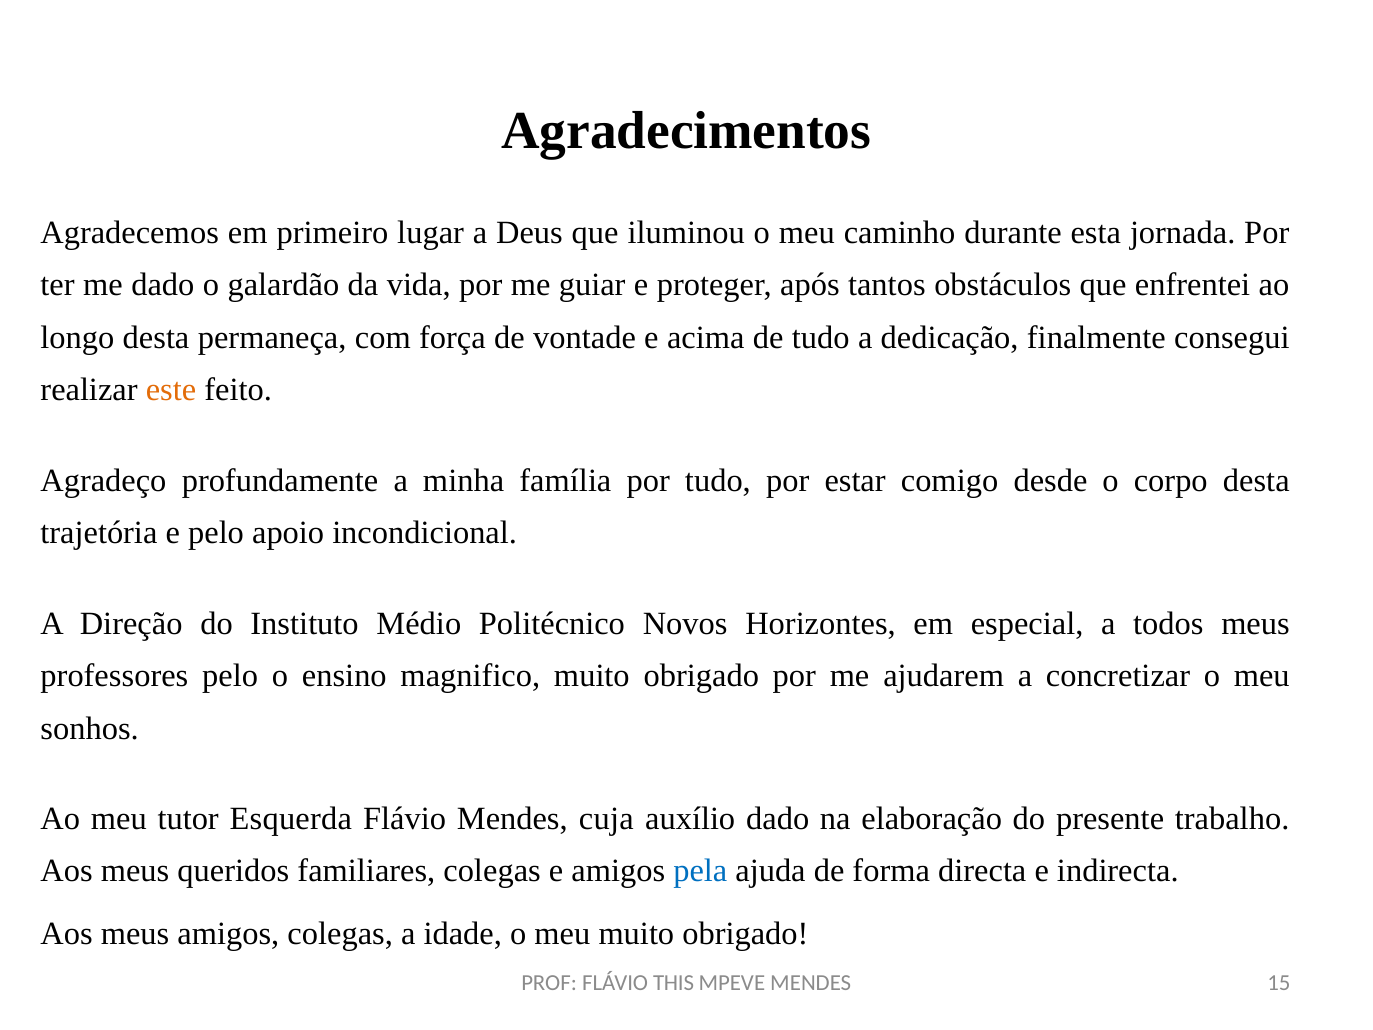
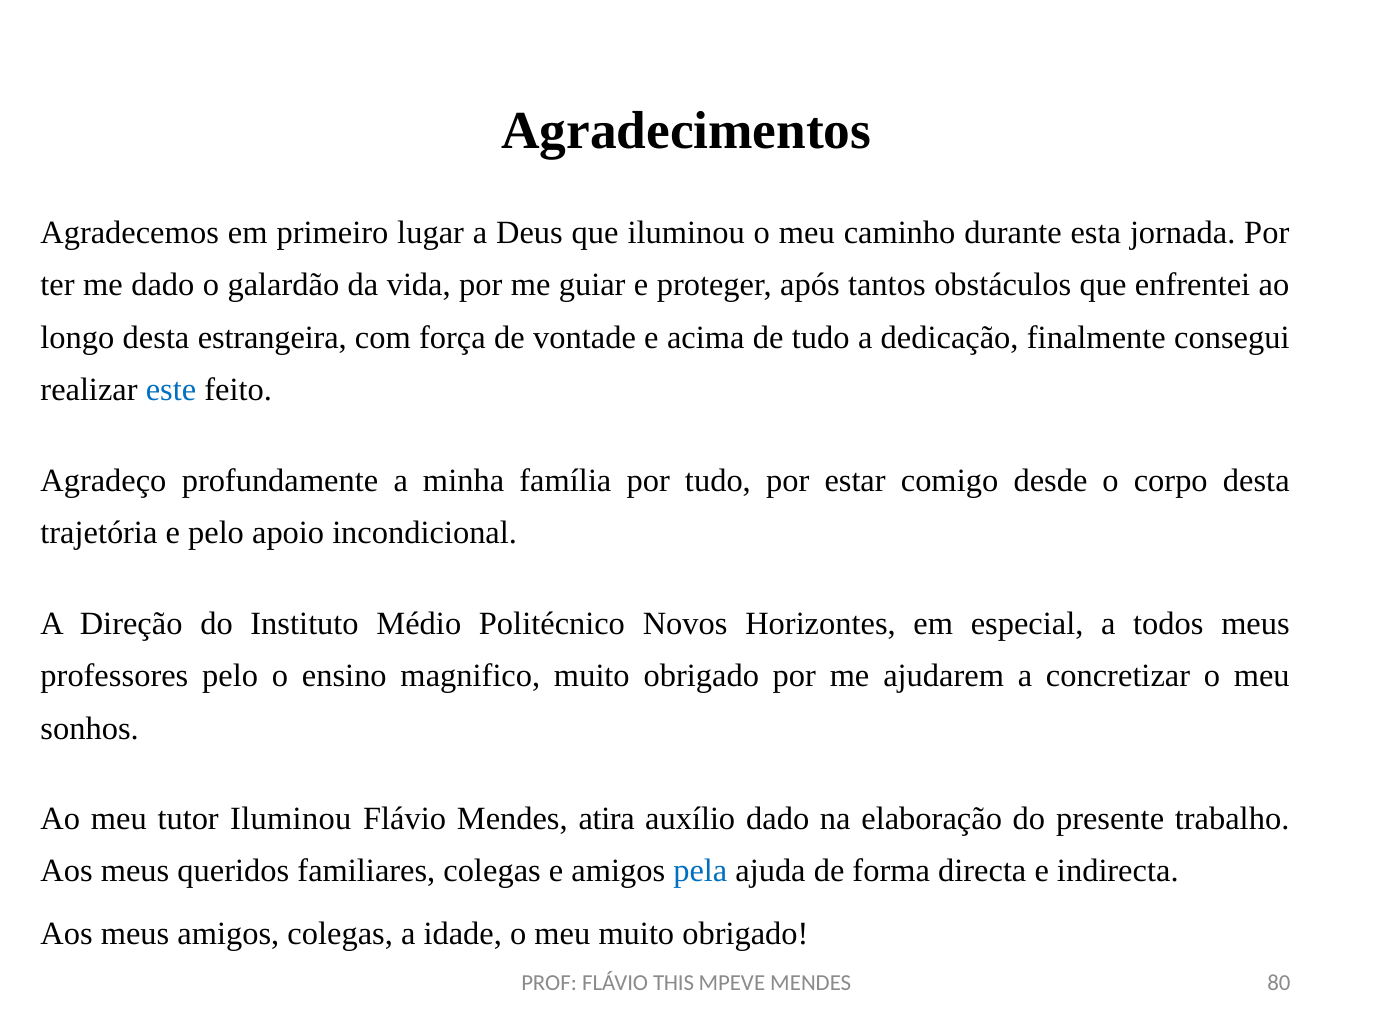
permaneça: permaneça -> estrangeira
este colour: orange -> blue
tutor Esquerda: Esquerda -> Iluminou
cuja: cuja -> atira
15: 15 -> 80
